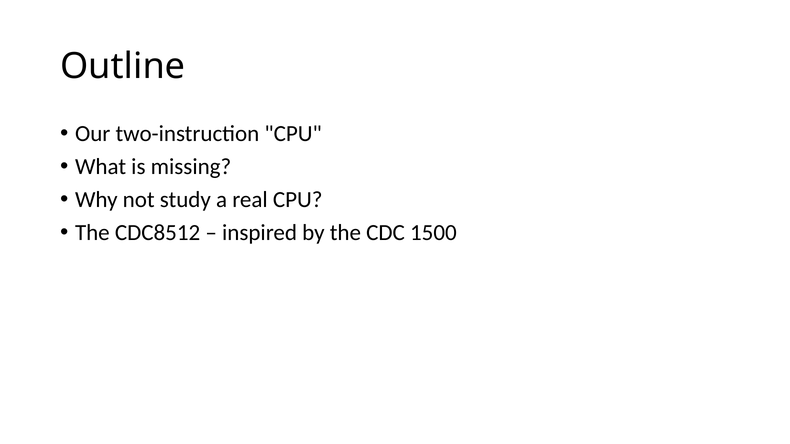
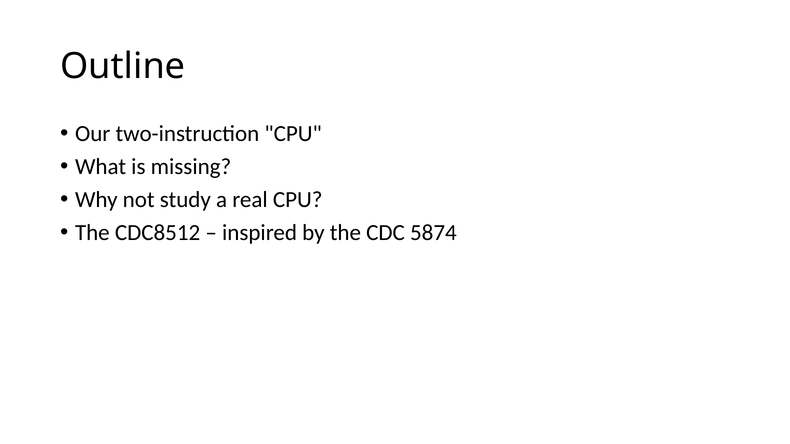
1500: 1500 -> 5874
